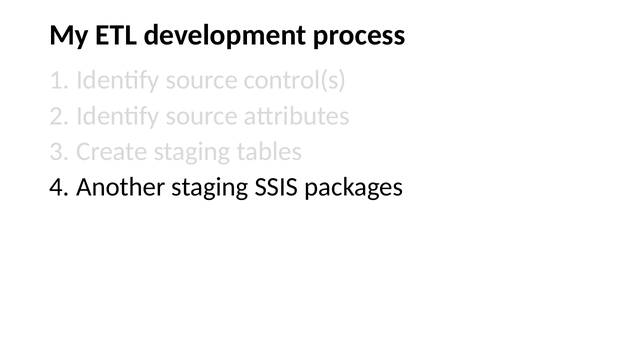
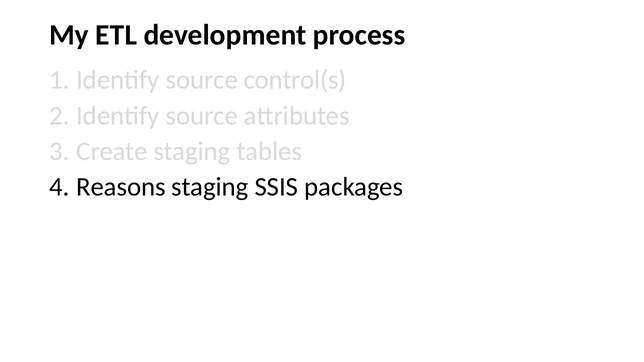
Another: Another -> Reasons
